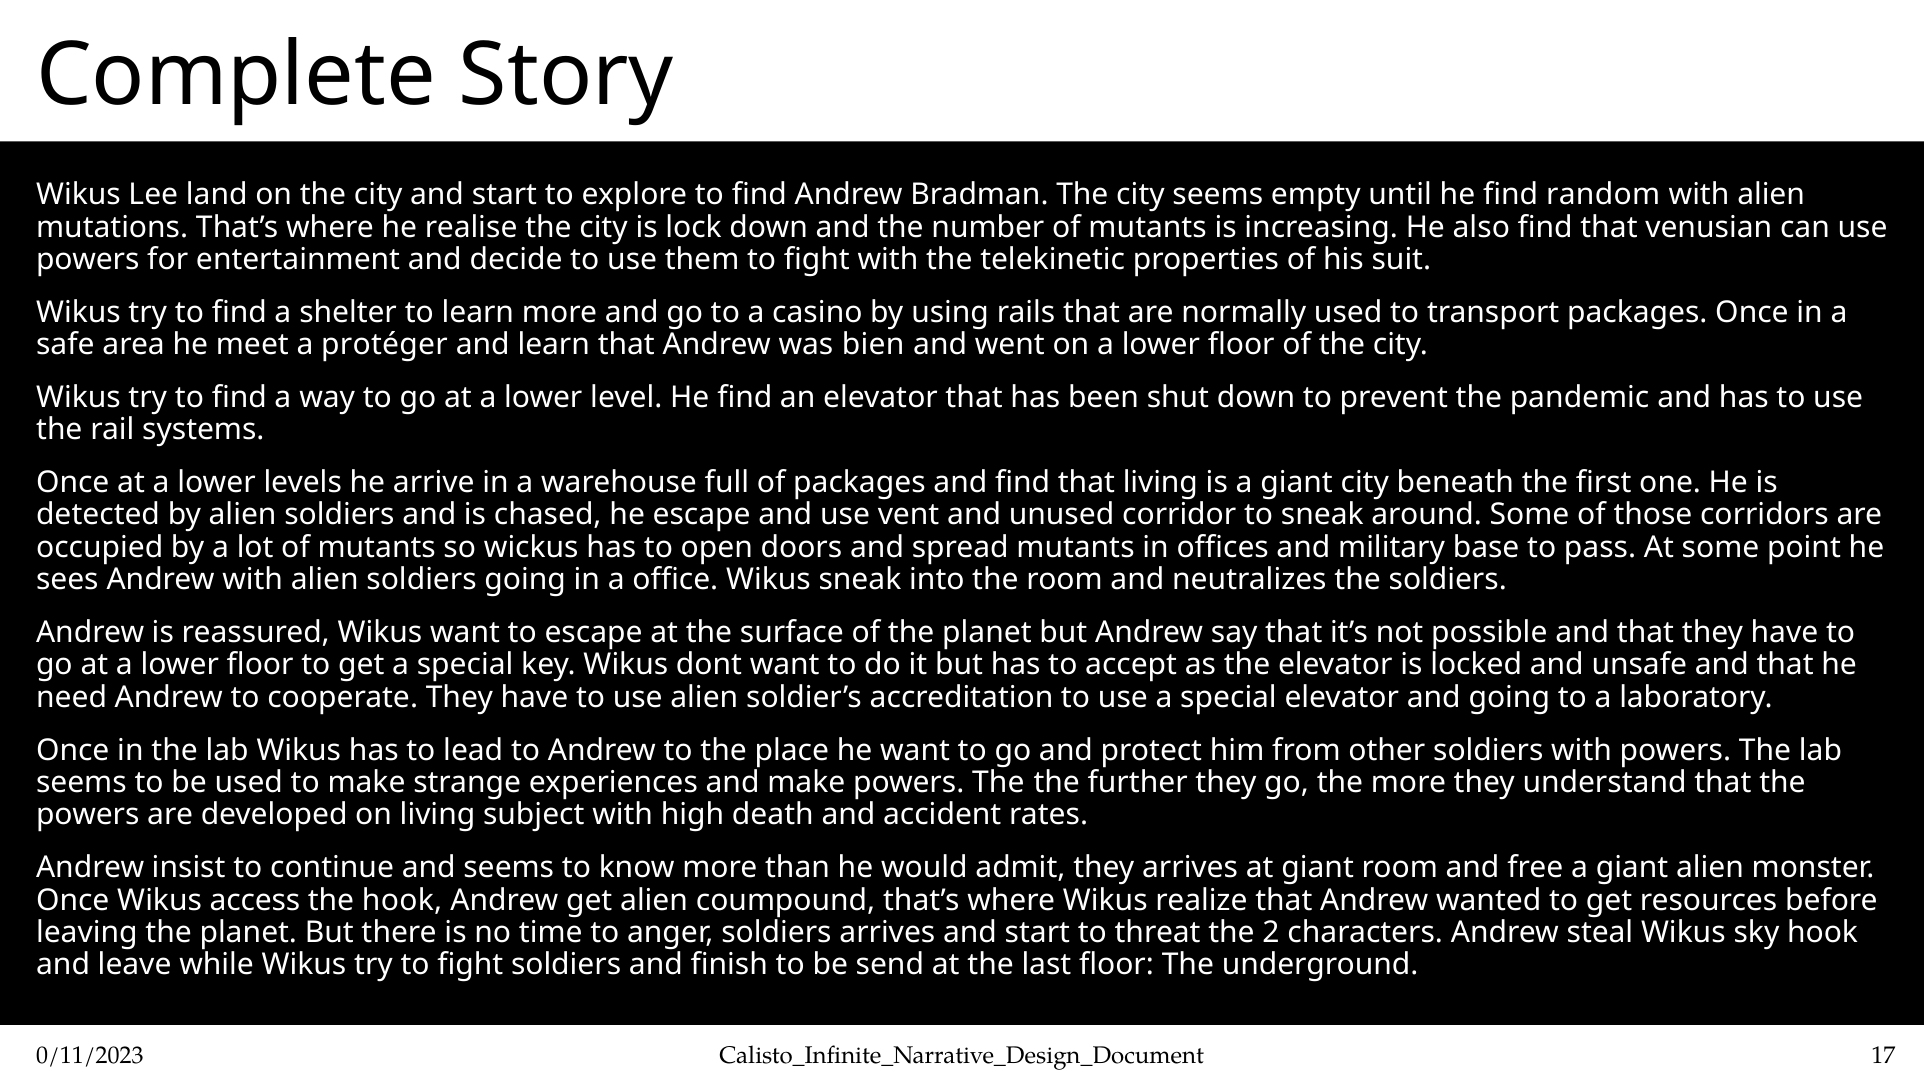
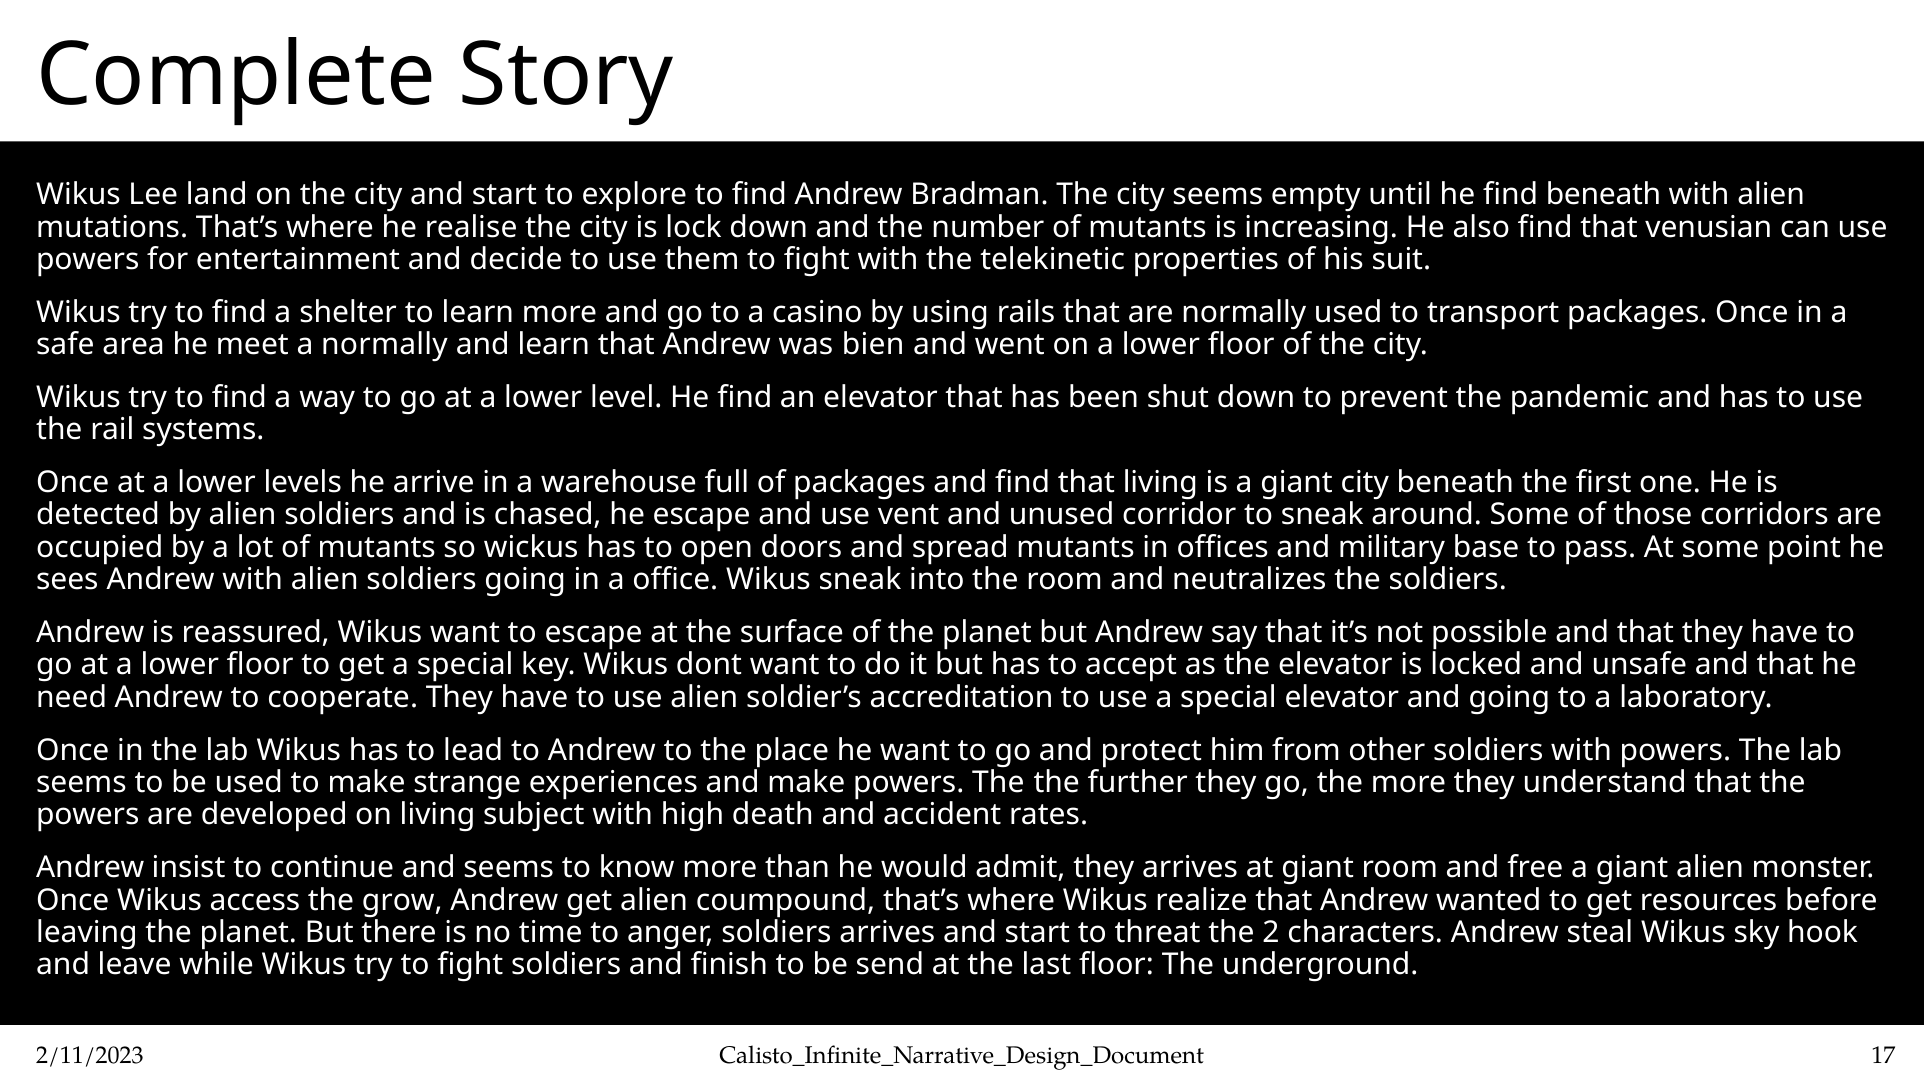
find random: random -> beneath
a protéger: protéger -> normally
the hook: hook -> grow
0/11/2023: 0/11/2023 -> 2/11/2023
